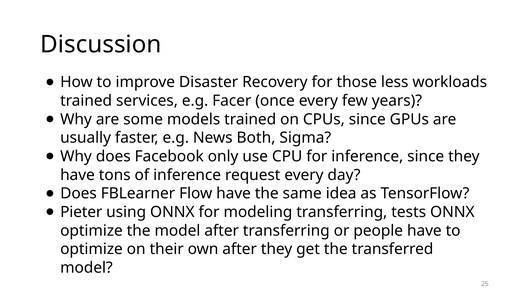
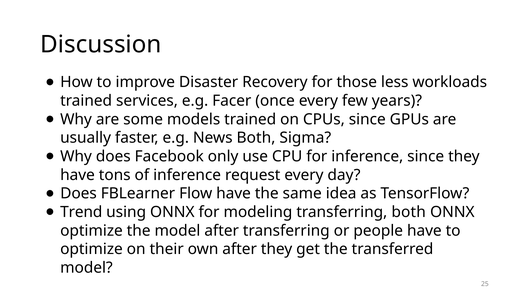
Pieter: Pieter -> Trend
transferring tests: tests -> both
